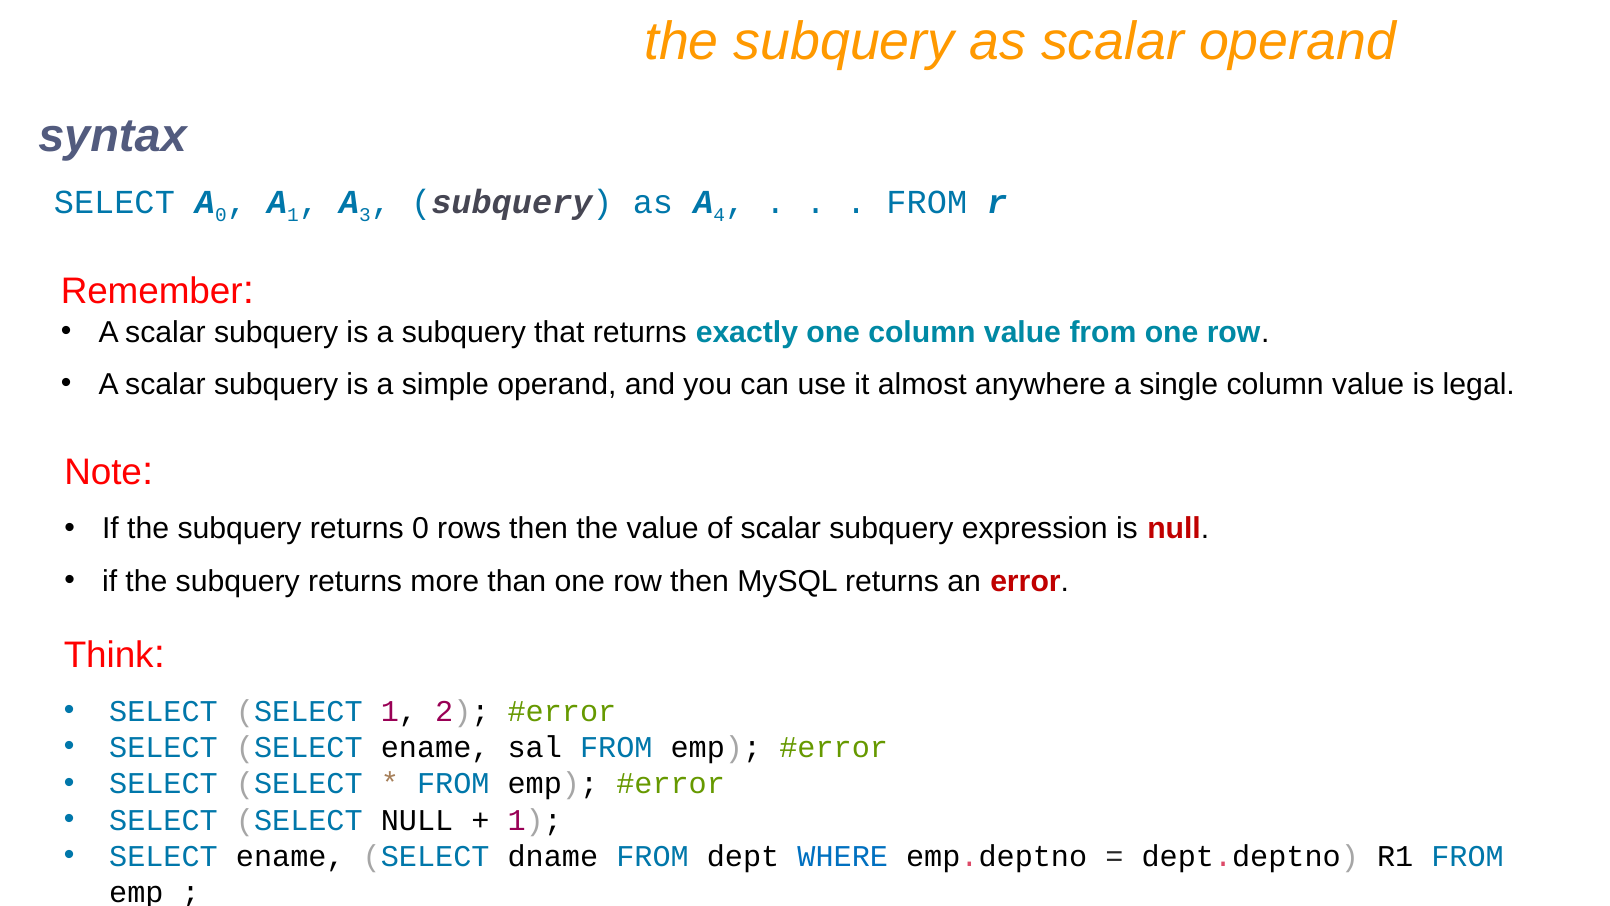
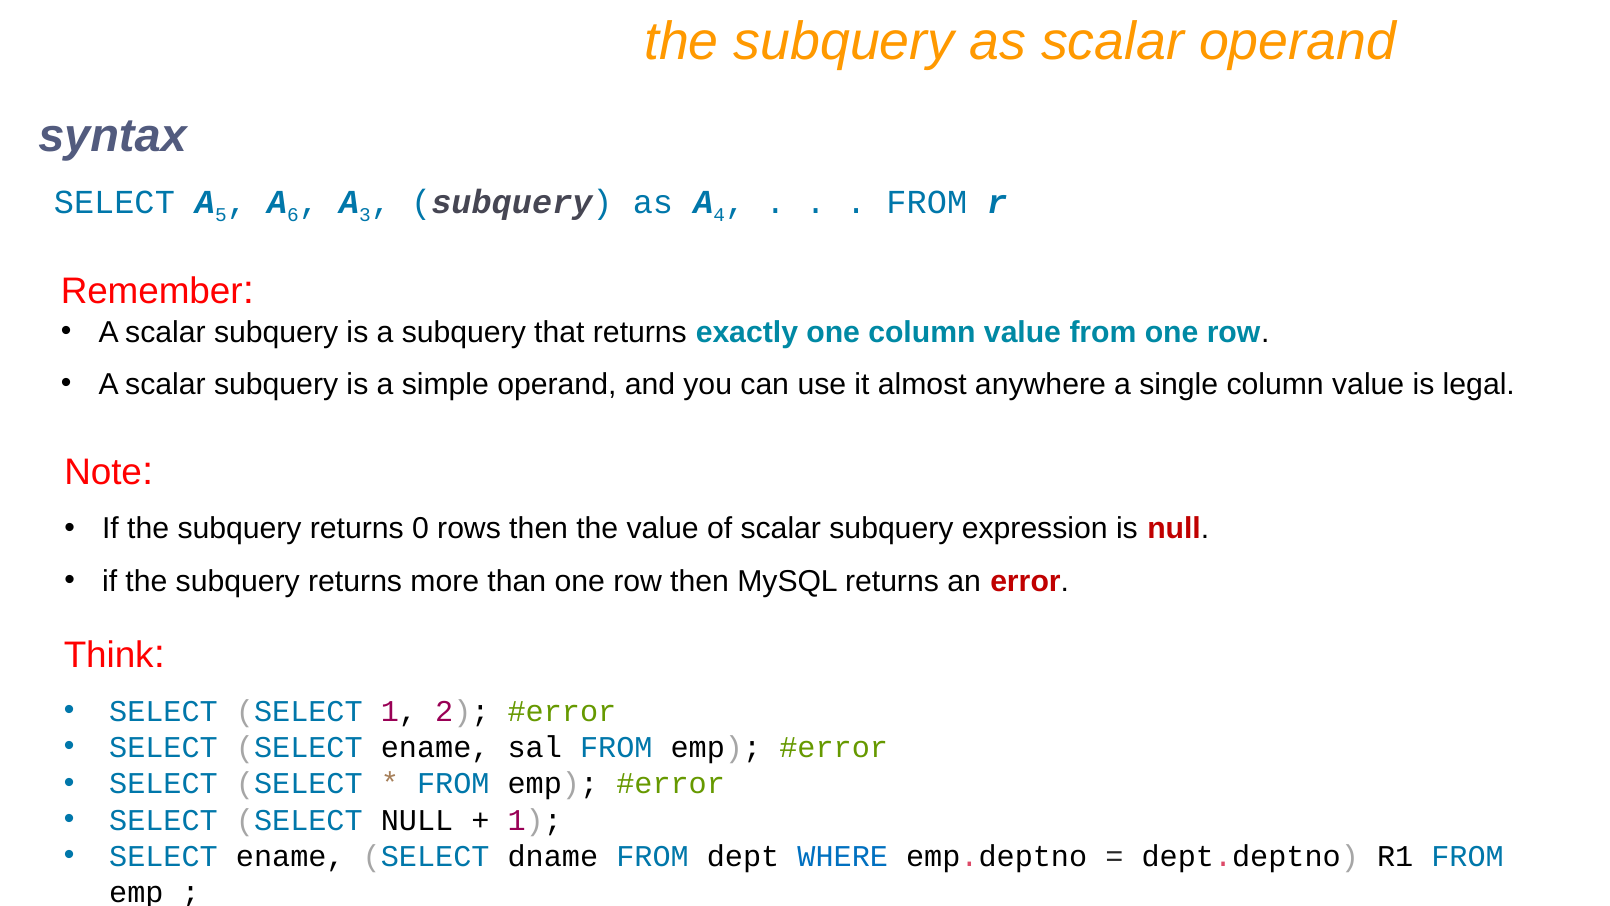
A 0: 0 -> 5
A 1: 1 -> 6
